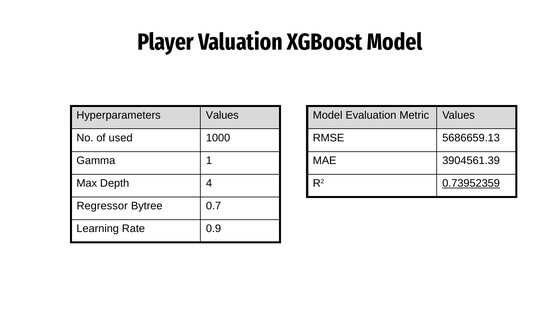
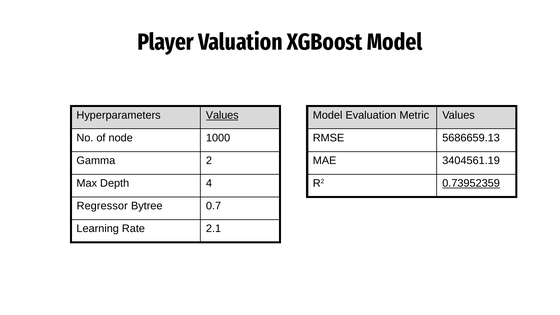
Values at (222, 115) underline: none -> present
used: used -> node
1: 1 -> 2
3904561.39: 3904561.39 -> 3404561.19
0.9: 0.9 -> 2.1
